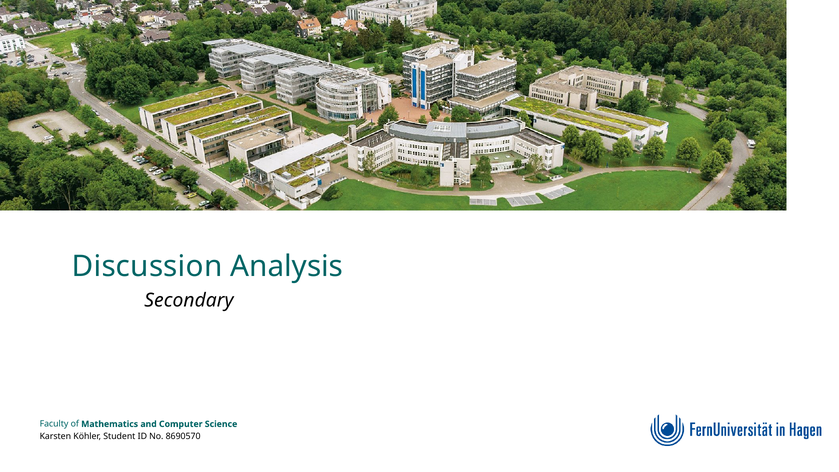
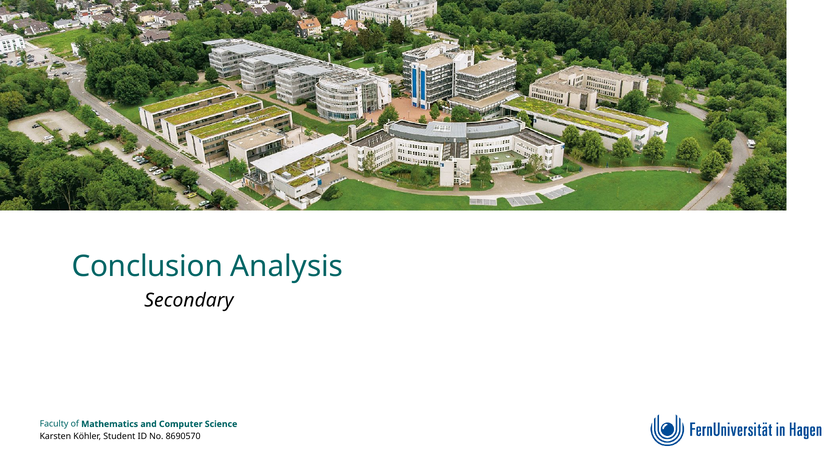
Discussion: Discussion -> Conclusion
